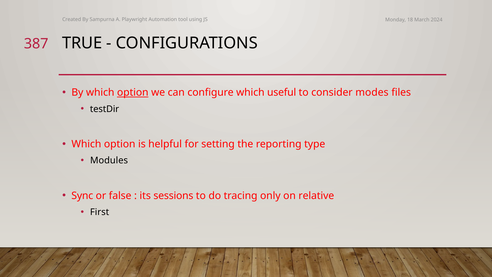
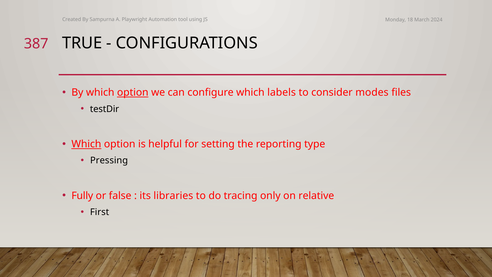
useful: useful -> labels
Which at (86, 144) underline: none -> present
Modules: Modules -> Pressing
Sync: Sync -> Fully
sessions: sessions -> libraries
